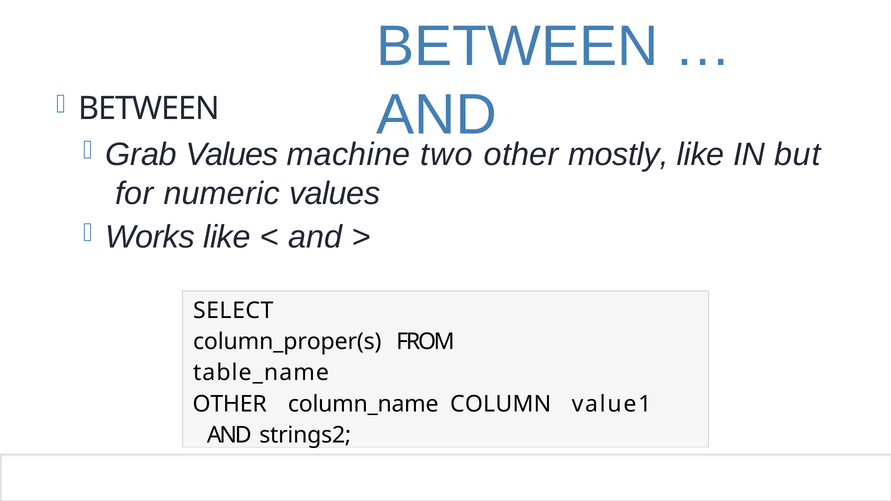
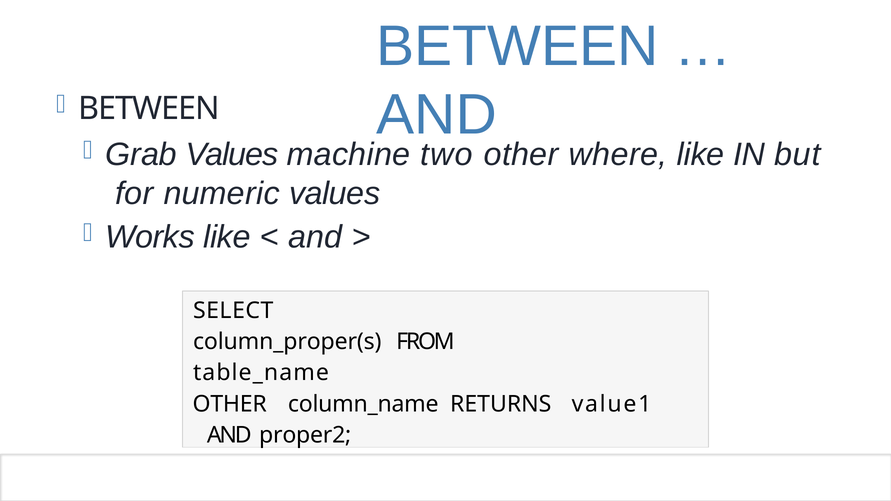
mostly: mostly -> where
COLUMN: COLUMN -> RETURNS
strings2: strings2 -> proper2
